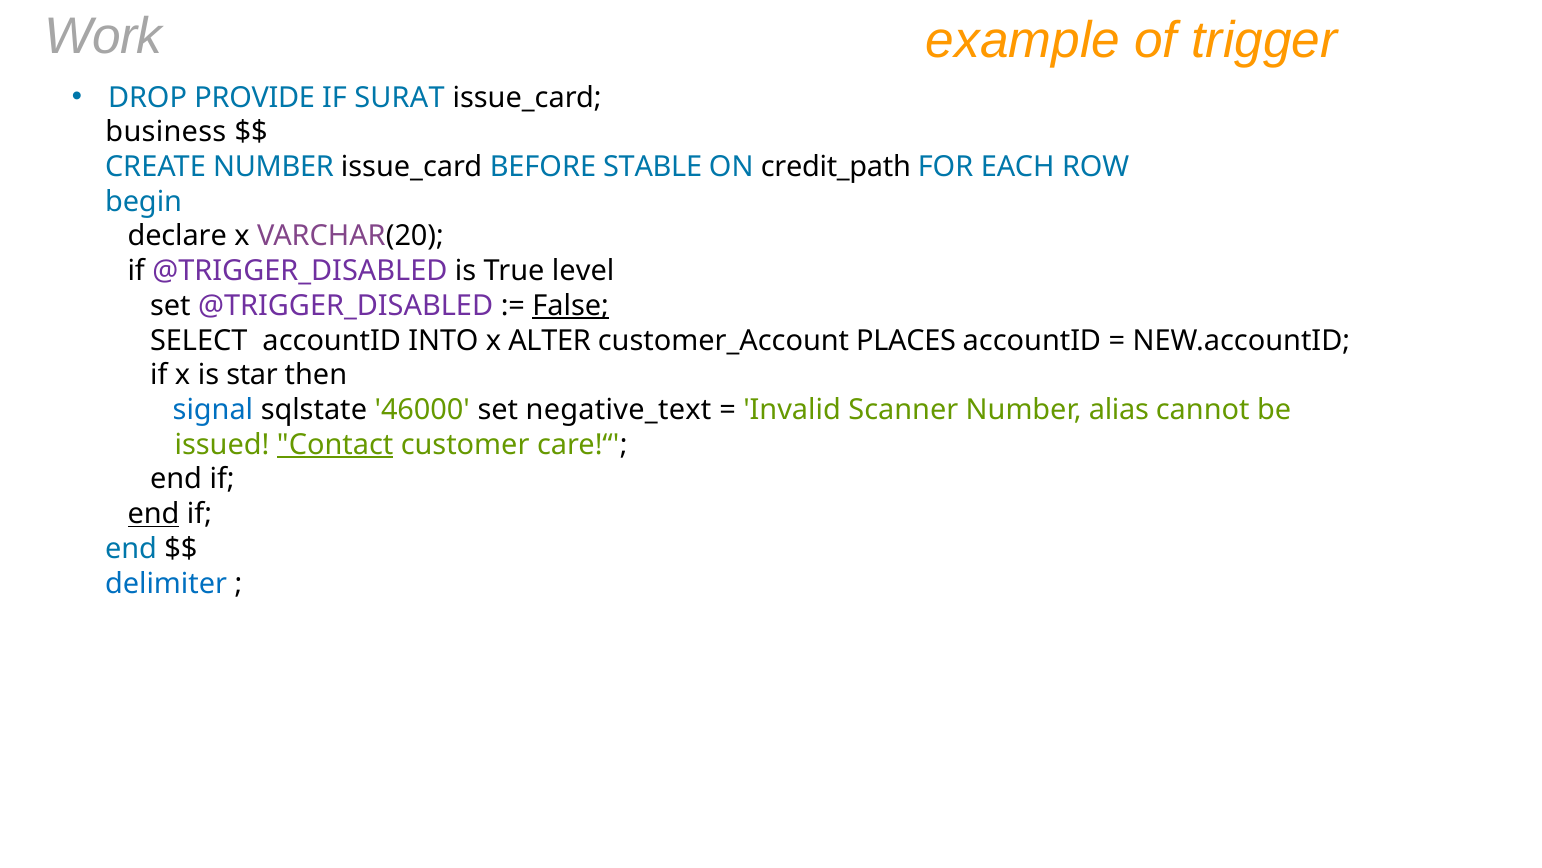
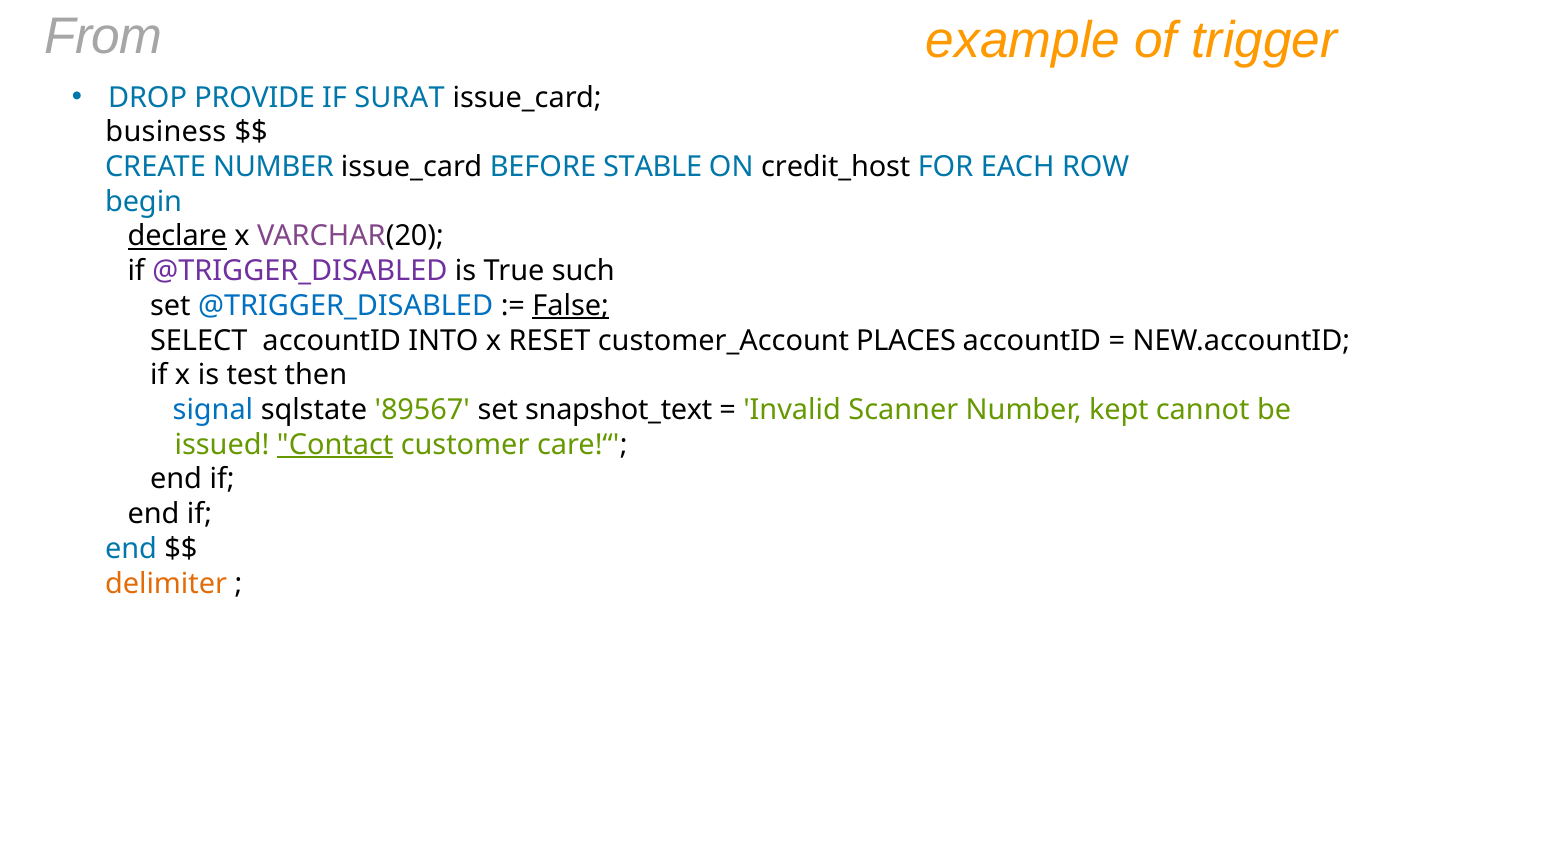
Work: Work -> From
credit_path: credit_path -> credit_host
declare underline: none -> present
level: level -> such
@TRIGGER_DISABLED at (346, 306) colour: purple -> blue
ALTER: ALTER -> RESET
star: star -> test
46000: 46000 -> 89567
negative_text: negative_text -> snapshot_text
alias: alias -> kept
end at (154, 514) underline: present -> none
delimiter colour: blue -> orange
